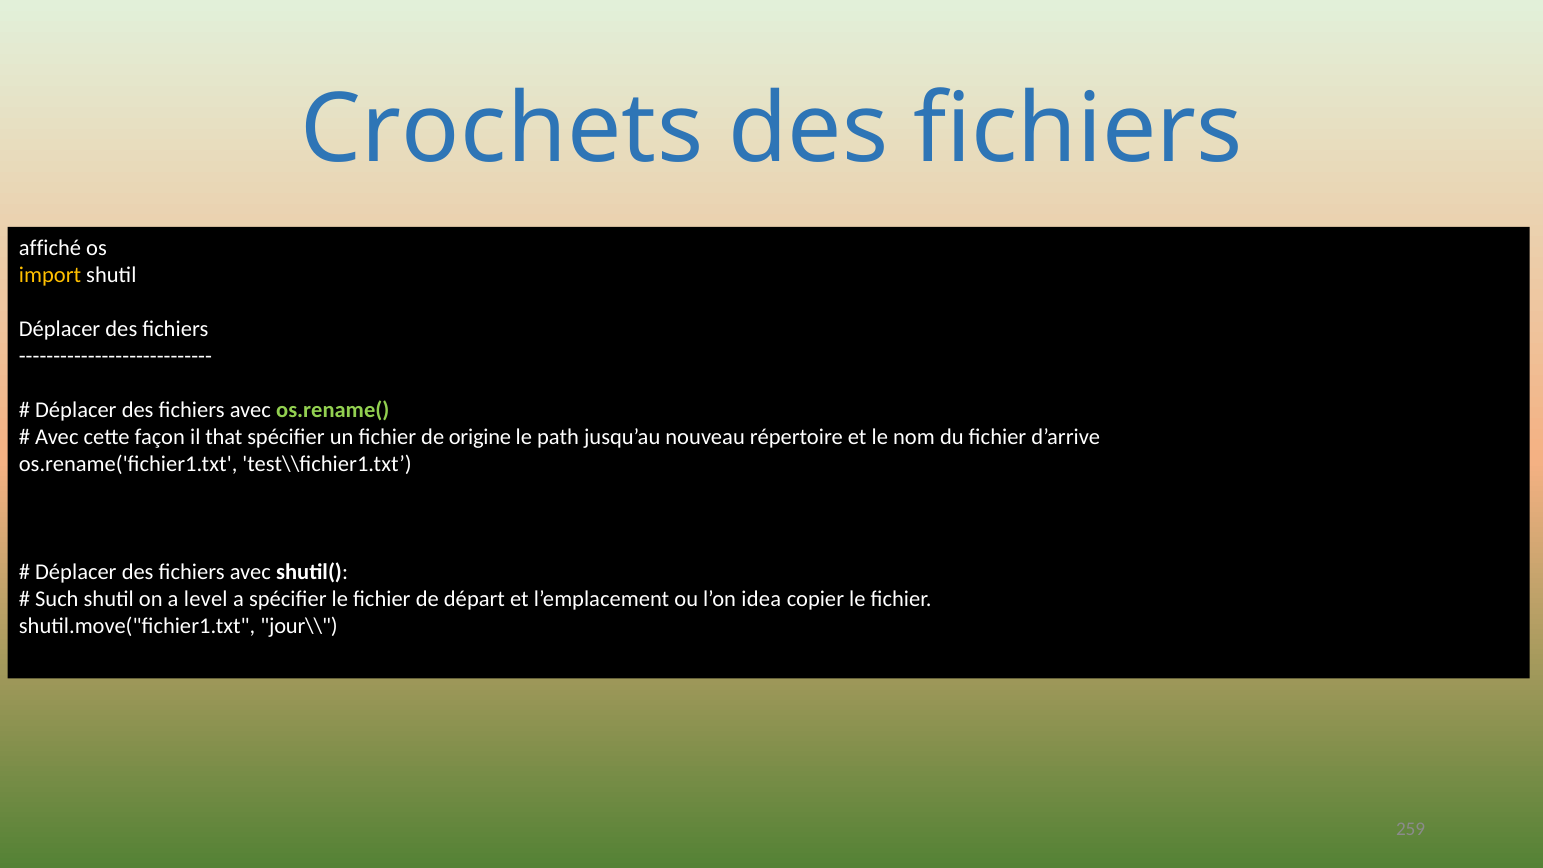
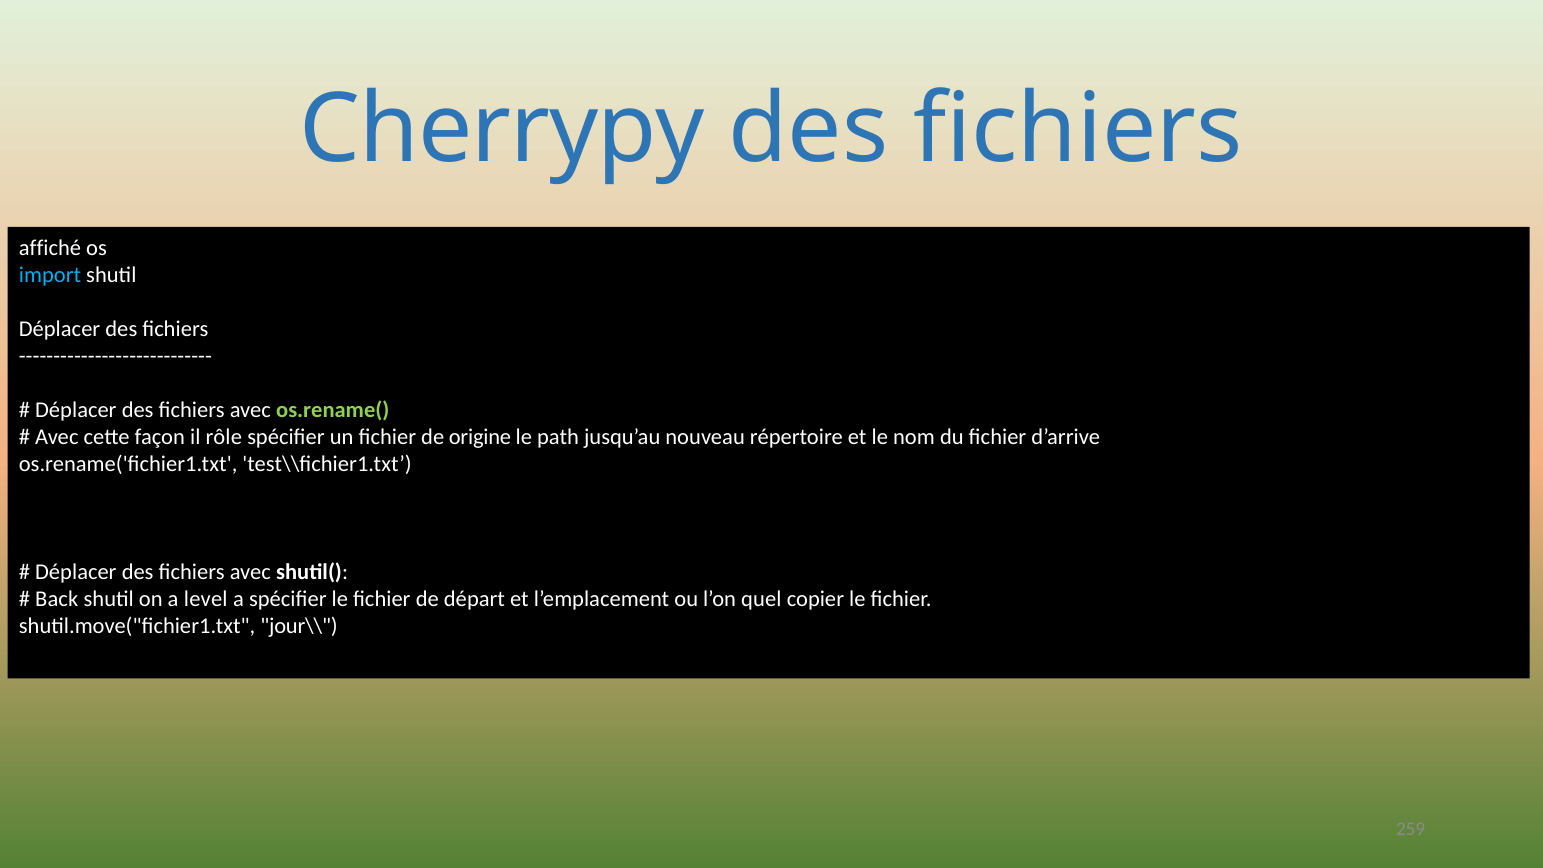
Crochets: Crochets -> Cherrypy
import colour: yellow -> light blue
that: that -> rôle
Such: Such -> Back
idea: idea -> quel
